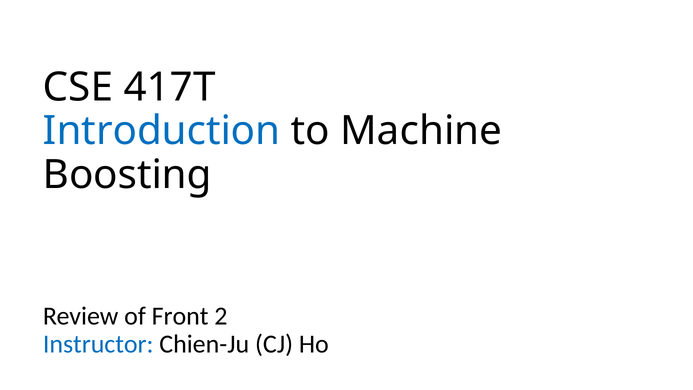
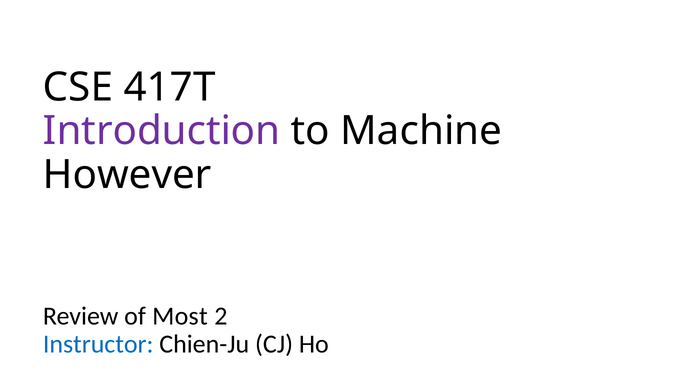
Introduction colour: blue -> purple
Boosting: Boosting -> However
Front: Front -> Most
